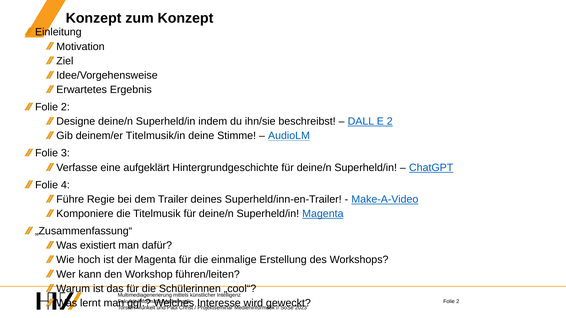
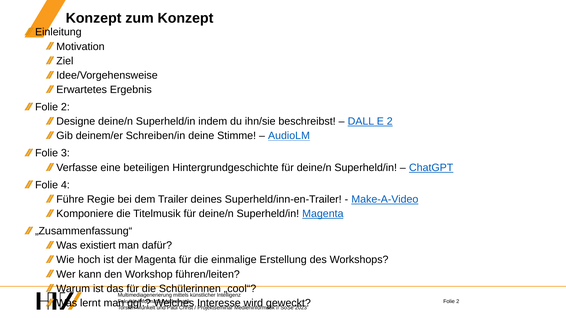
Titelmusik/in: Titelmusik/in -> Schreiben/in
aufgeklärt: aufgeklärt -> beteiligen
